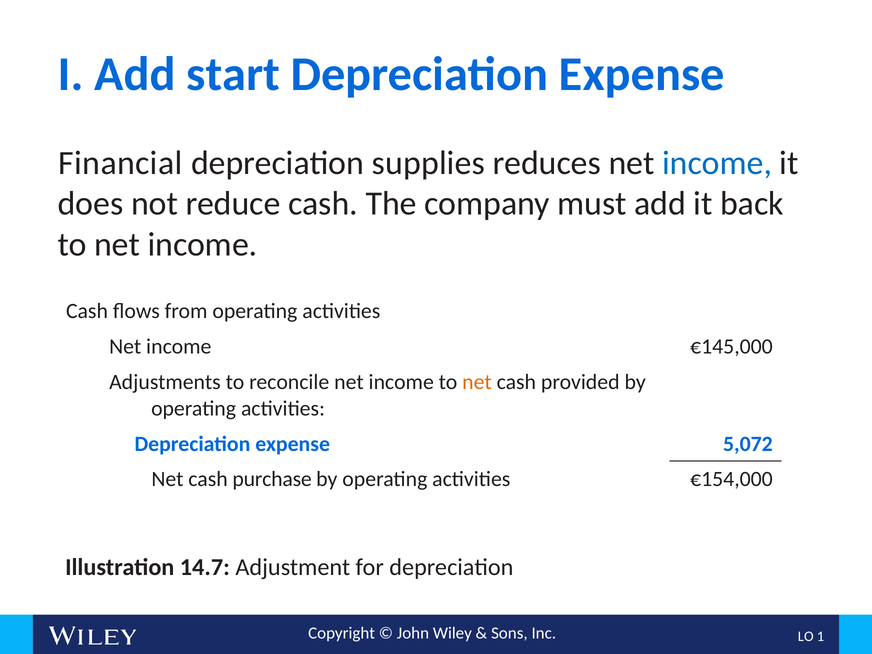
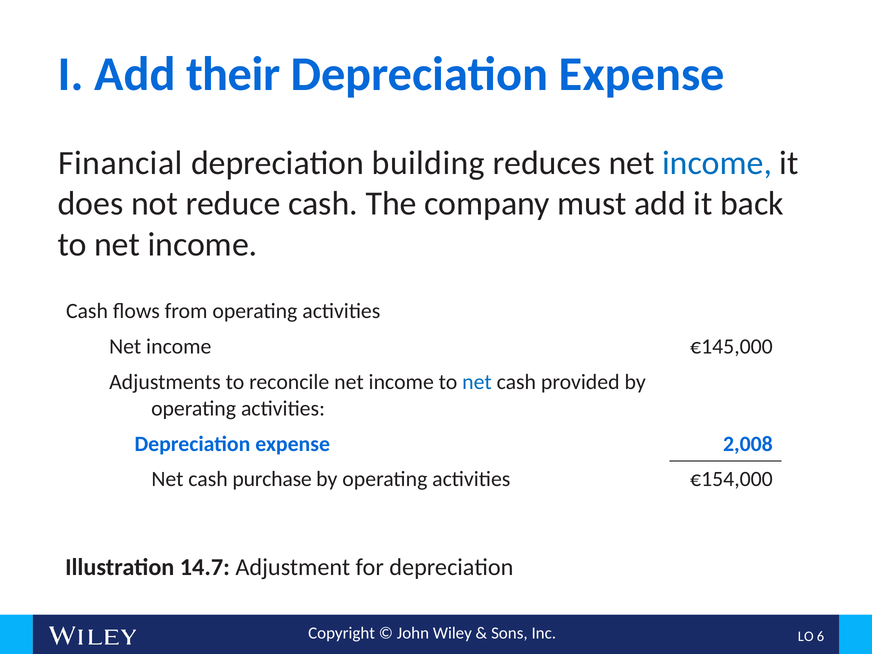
start: start -> their
supplies: supplies -> building
net at (477, 382) colour: orange -> blue
5,072: 5,072 -> 2,008
1: 1 -> 6
